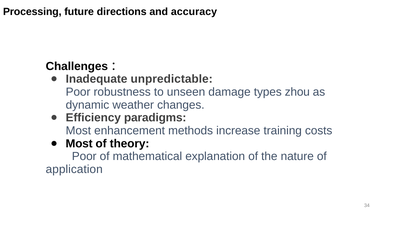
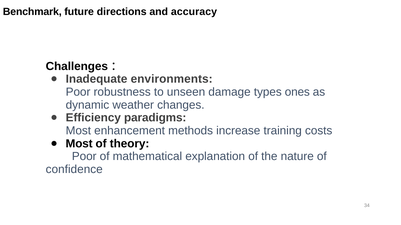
Processing: Processing -> Benchmark
unpredictable: unpredictable -> environments
zhou: zhou -> ones
application: application -> confidence
